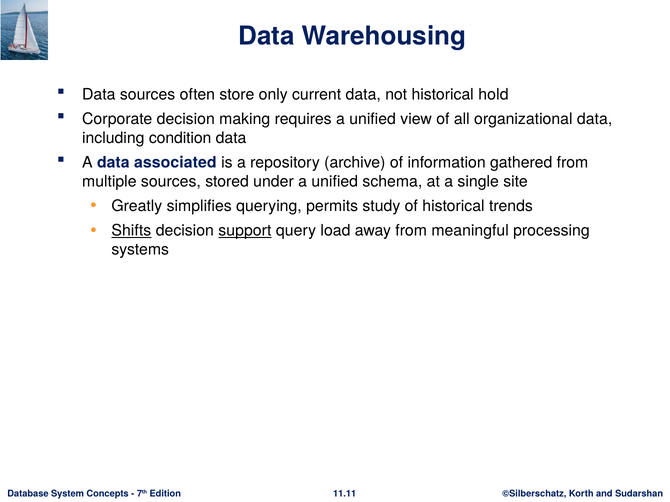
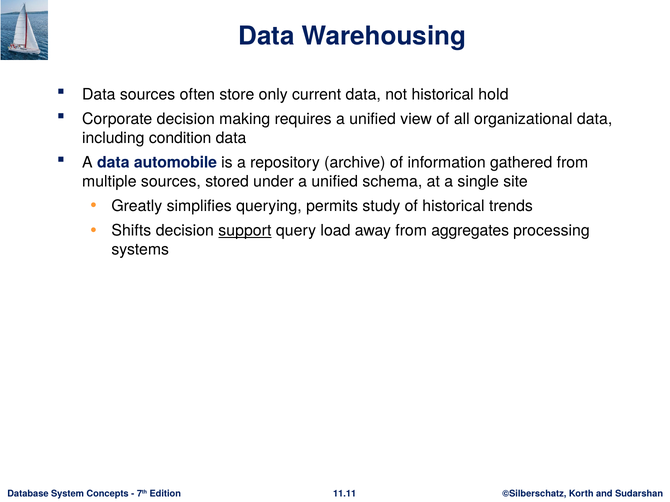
associated: associated -> automobile
Shifts underline: present -> none
meaningful: meaningful -> aggregates
